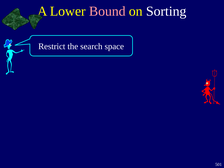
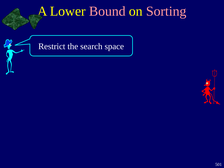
Sorting colour: white -> pink
